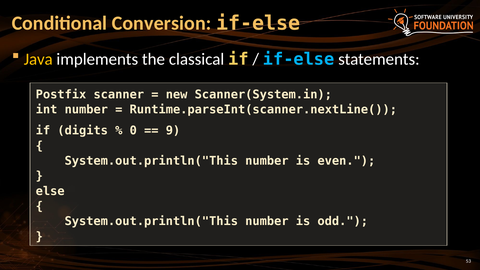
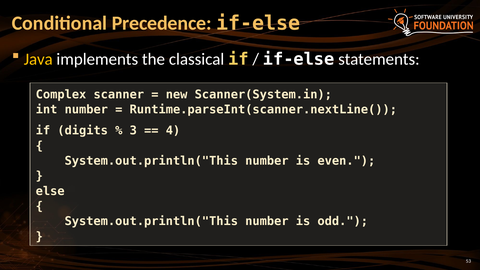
Conversion: Conversion -> Precedence
if-else at (299, 59) colour: light blue -> white
Postfix: Postfix -> Complex
0: 0 -> 3
9: 9 -> 4
